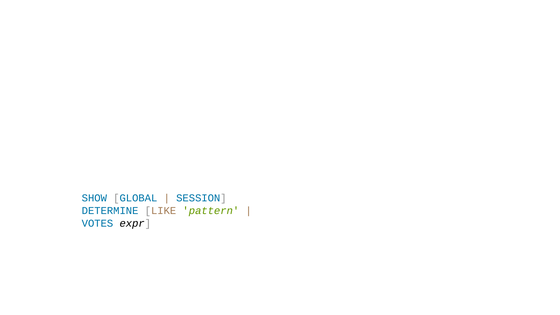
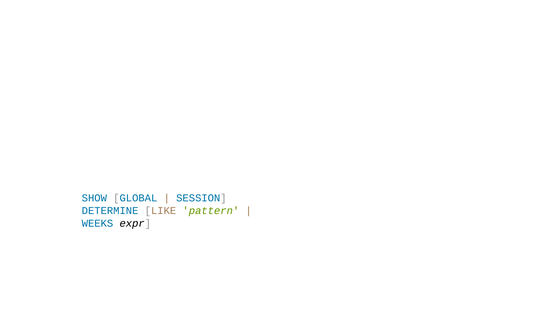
VOTES: VOTES -> WEEKS
